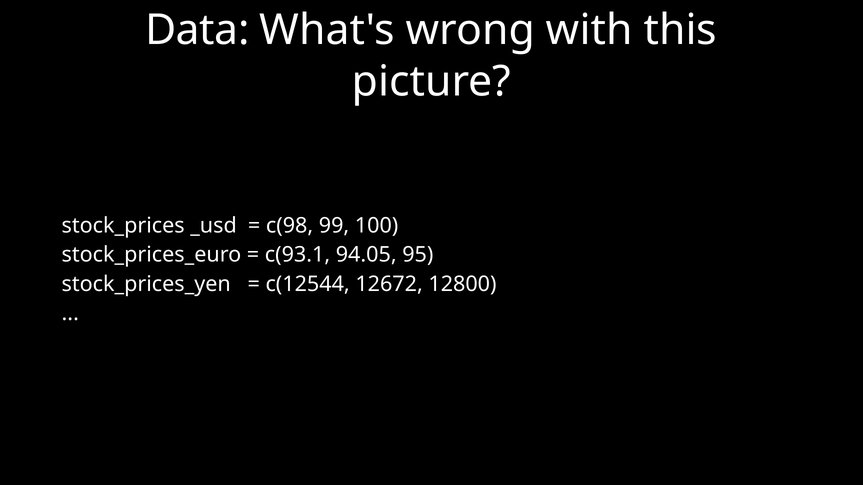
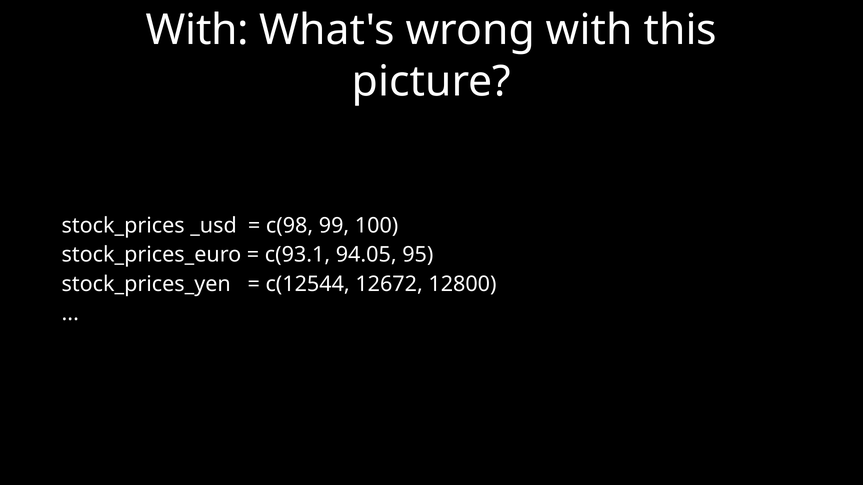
Data at (197, 30): Data -> With
